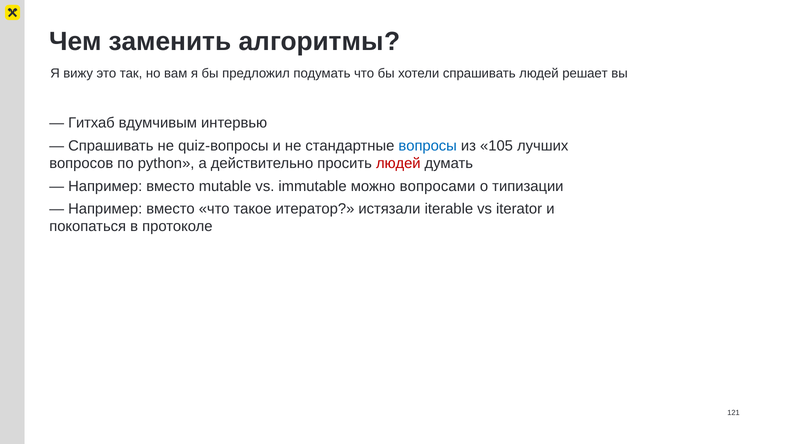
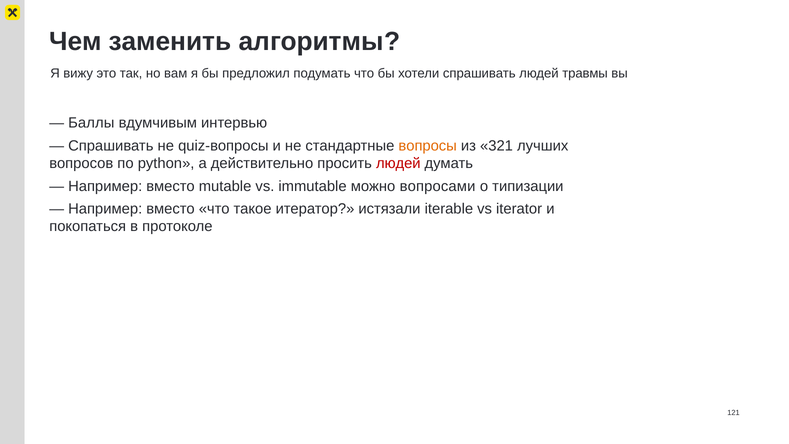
решает: решает -> травмы
Гитхаб: Гитхаб -> Баллы
вопросы colour: blue -> orange
105: 105 -> 321
